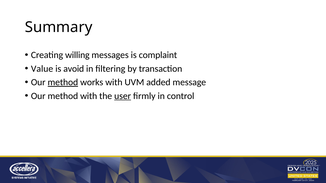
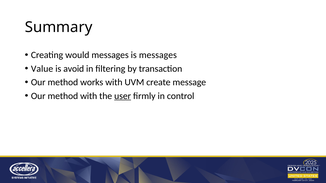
willing: willing -> would
is complaint: complaint -> messages
method at (63, 82) underline: present -> none
added: added -> create
